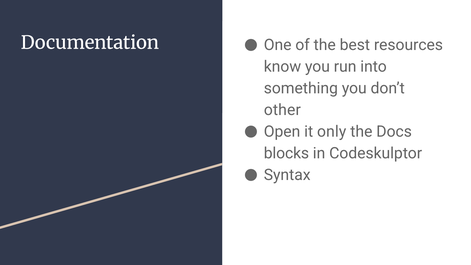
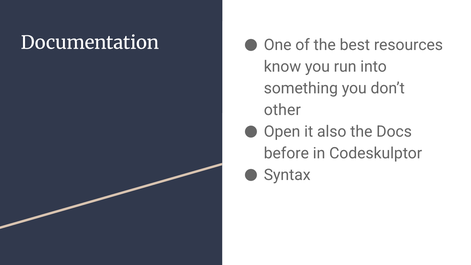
only: only -> also
blocks: blocks -> before
